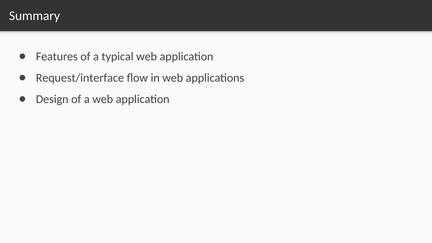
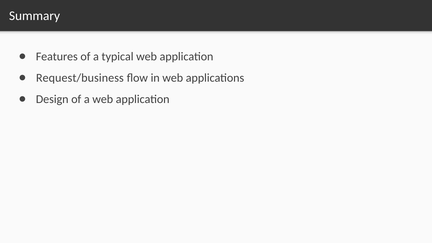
Request/interface: Request/interface -> Request/business
